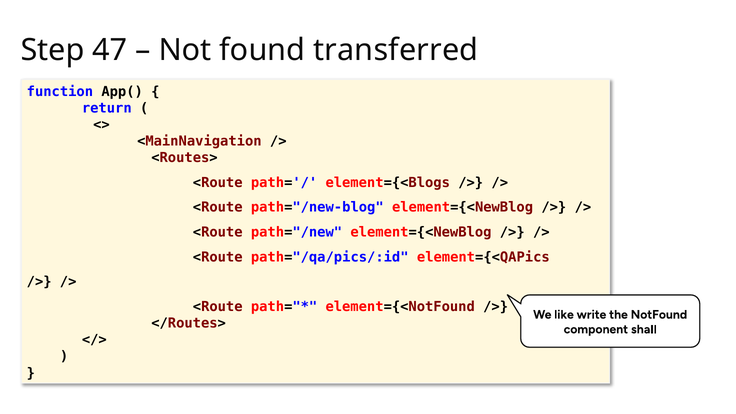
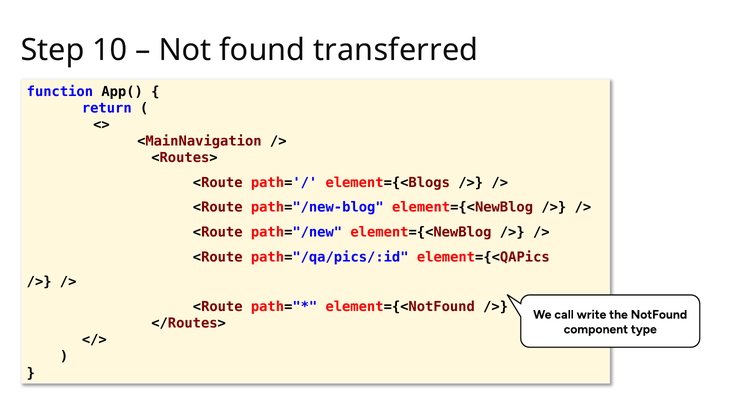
47: 47 -> 10
like: like -> call
shall: shall -> type
